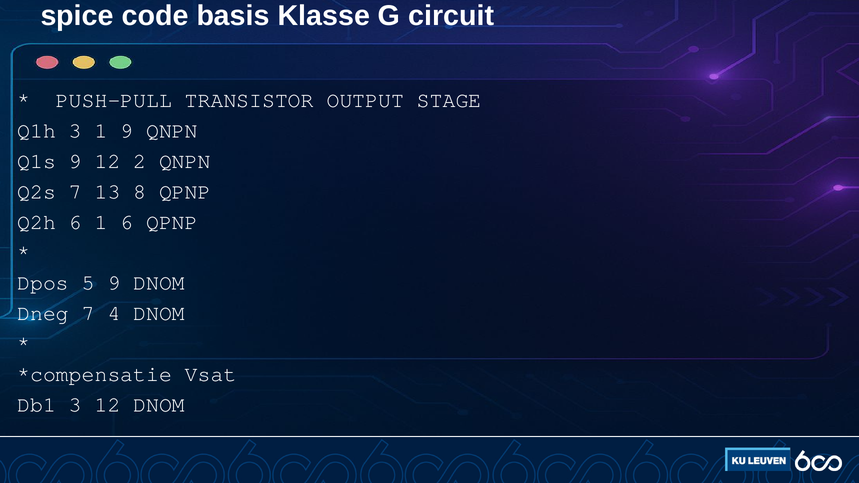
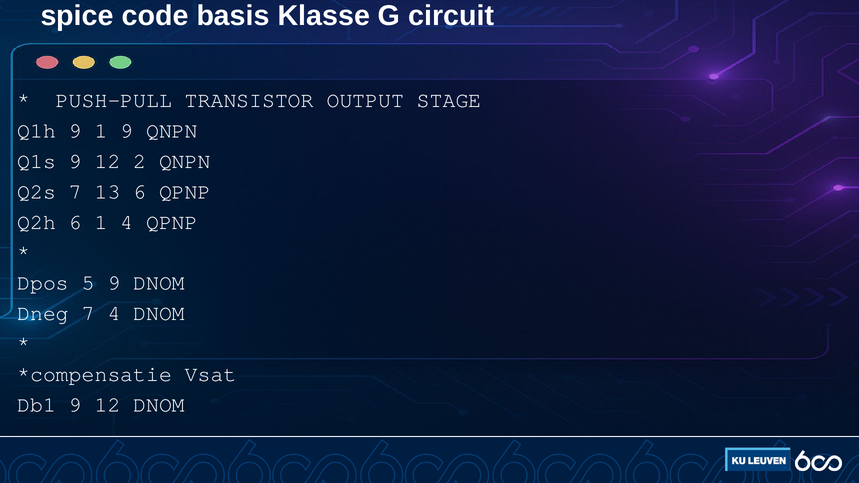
Q1h 3: 3 -> 9
13 8: 8 -> 6
1 6: 6 -> 4
Db1 3: 3 -> 9
